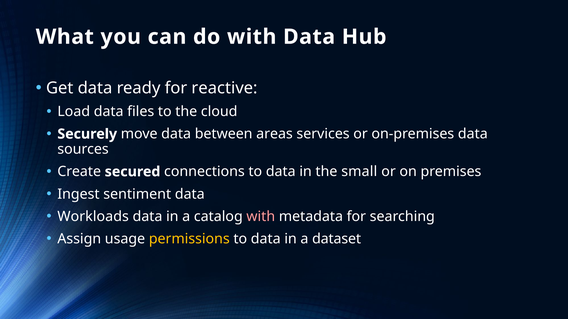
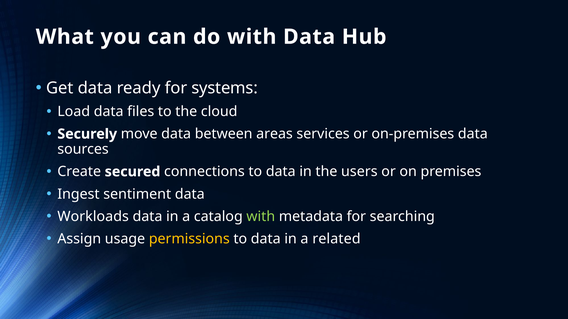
reactive: reactive -> systems
small: small -> users
with at (261, 217) colour: pink -> light green
dataset: dataset -> related
